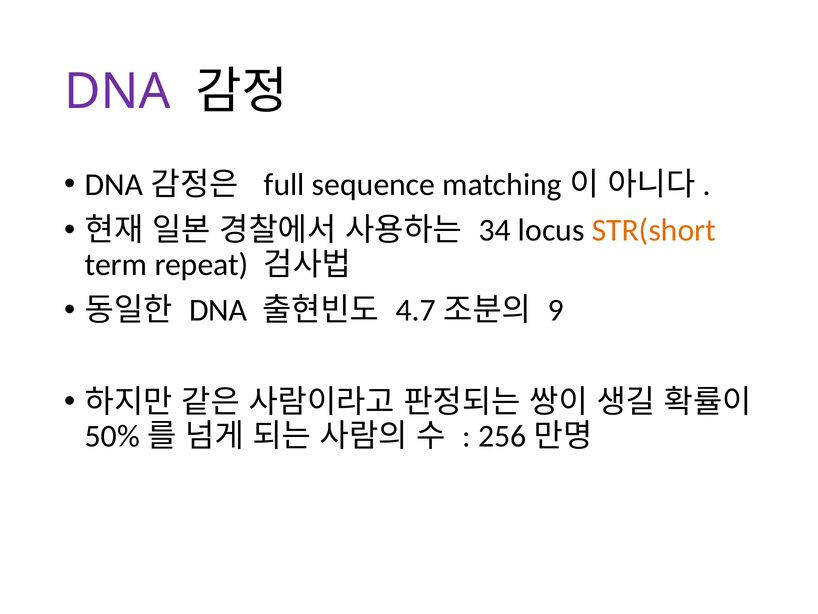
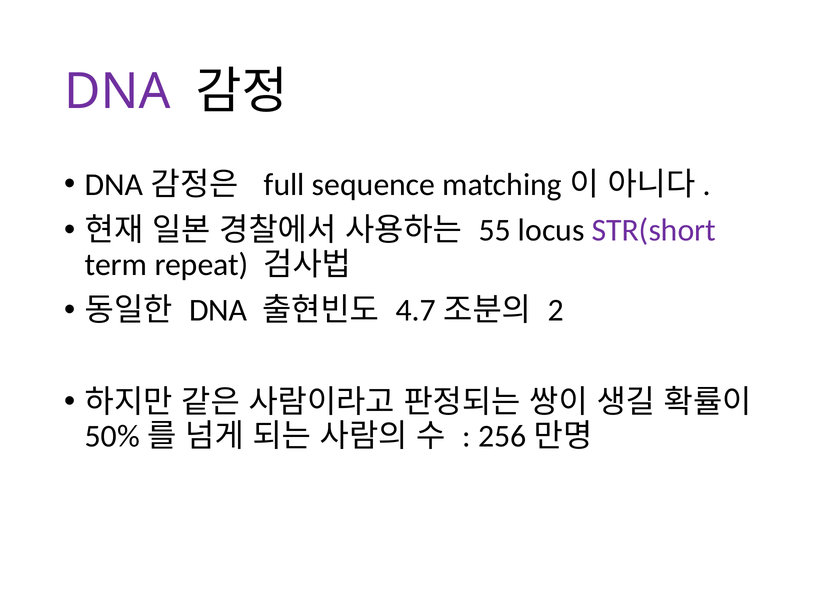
34: 34 -> 55
STR(short colour: orange -> purple
9: 9 -> 2
